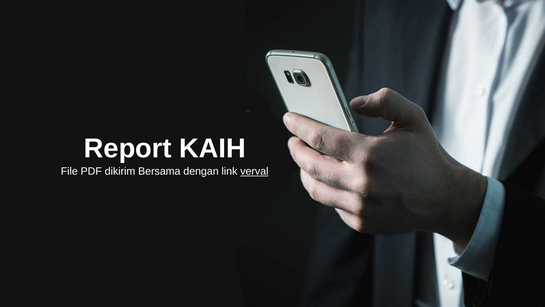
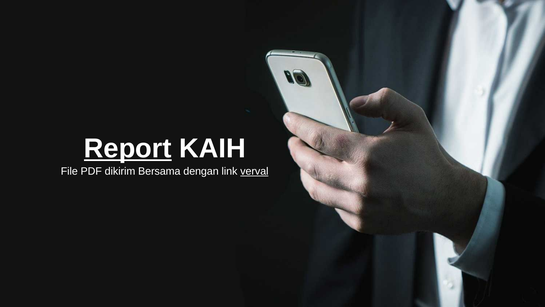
Report underline: none -> present
